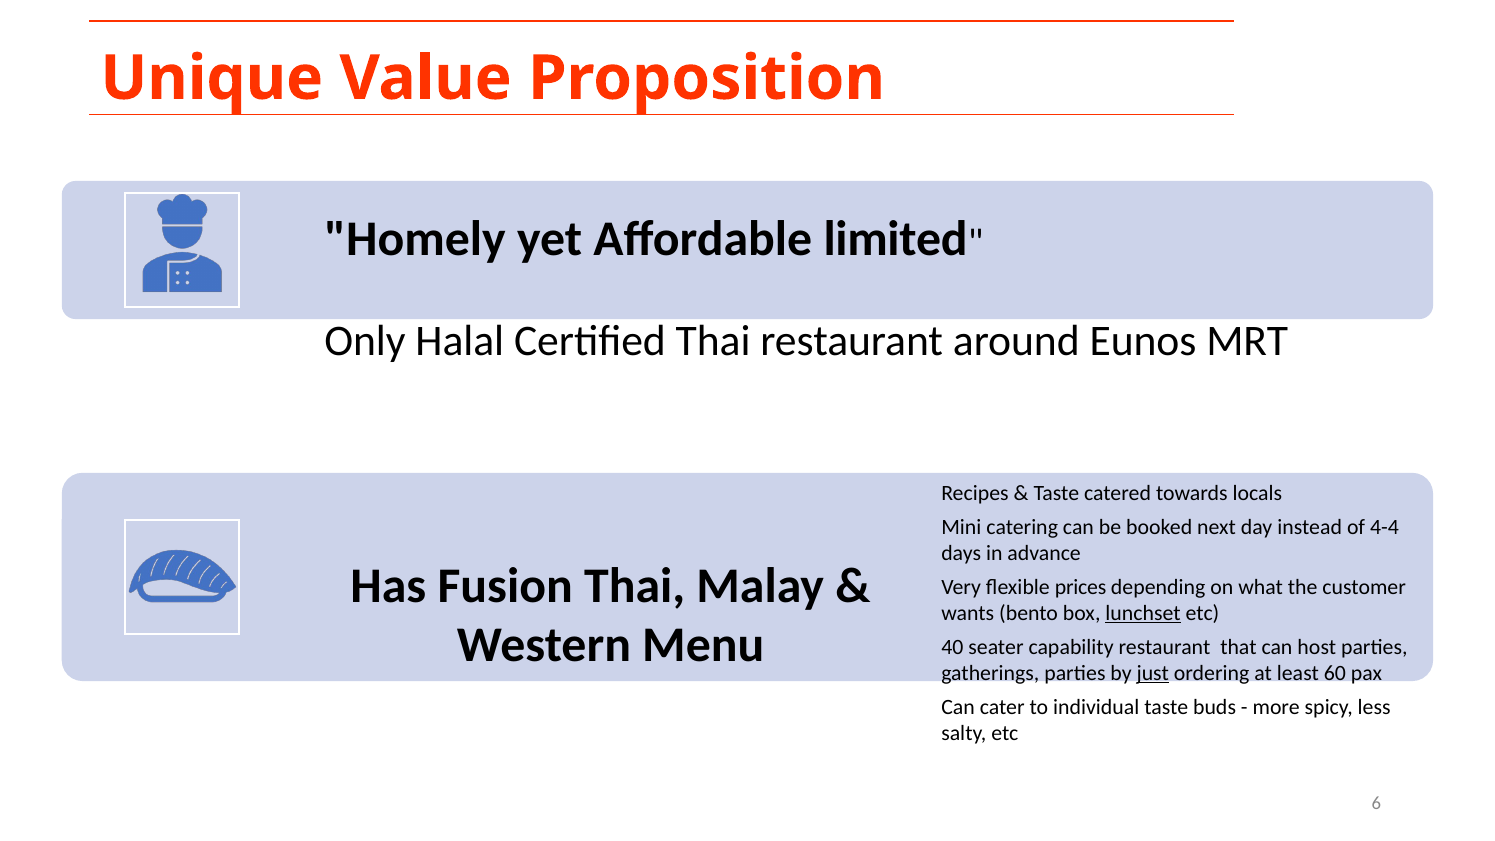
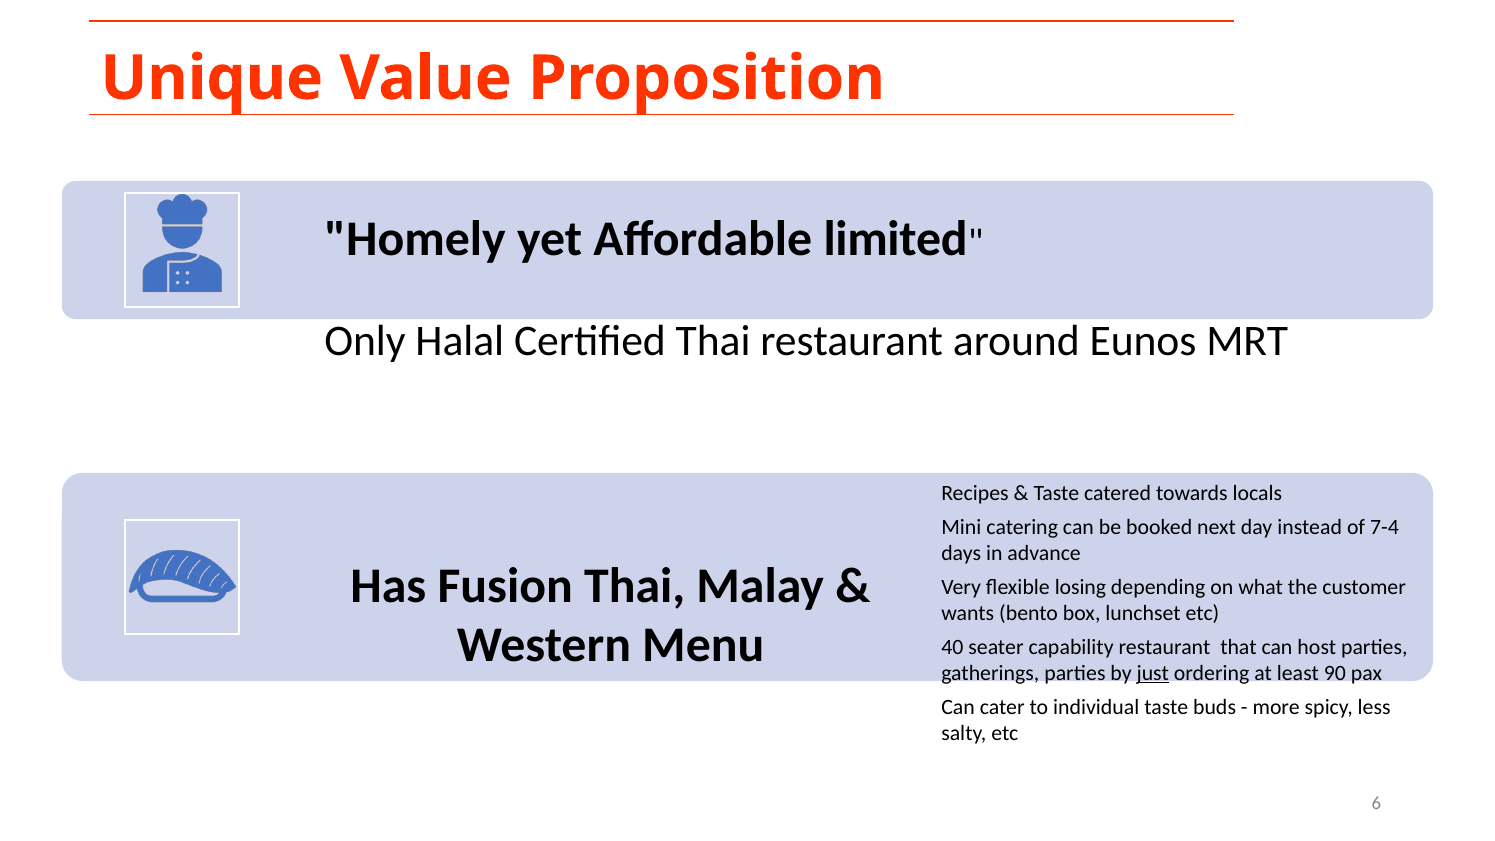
4-4: 4-4 -> 7-4
prices: prices -> losing
lunchset underline: present -> none
60: 60 -> 90
